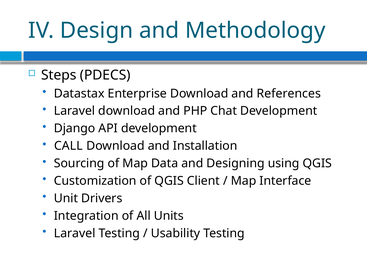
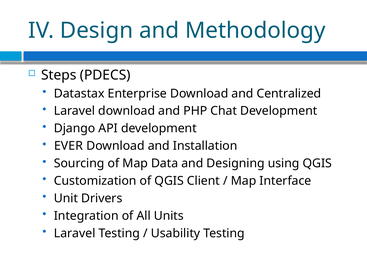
References: References -> Centralized
CALL: CALL -> EVER
